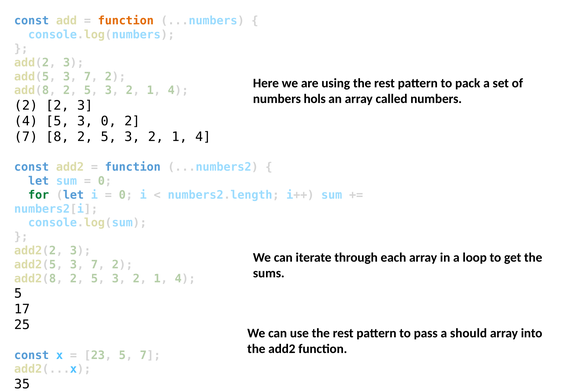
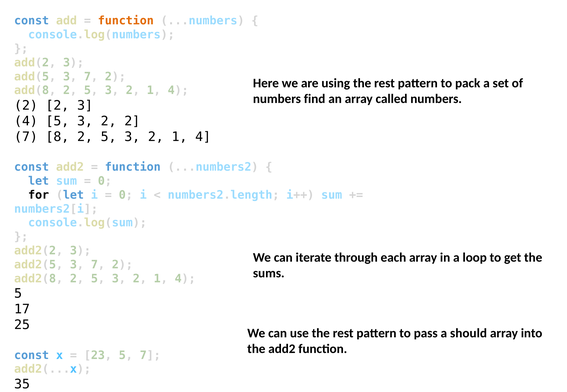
hols: hols -> find
4 5 3 0: 0 -> 2
for colour: green -> black
